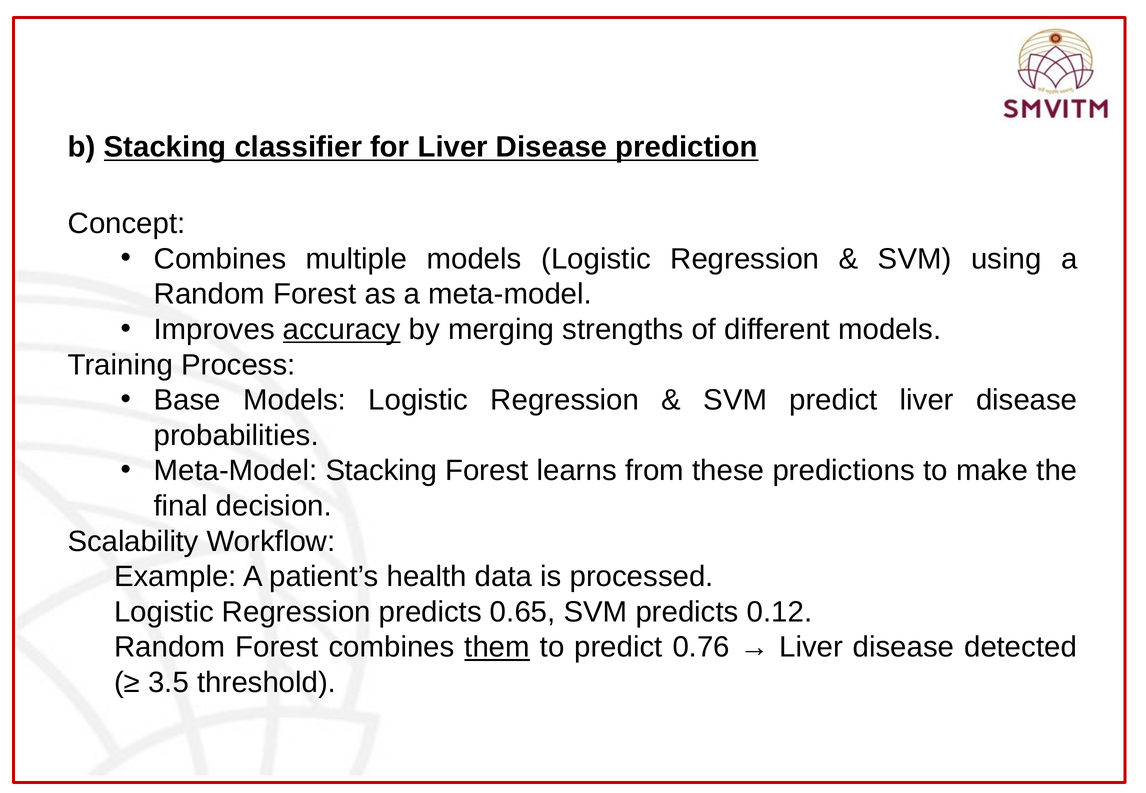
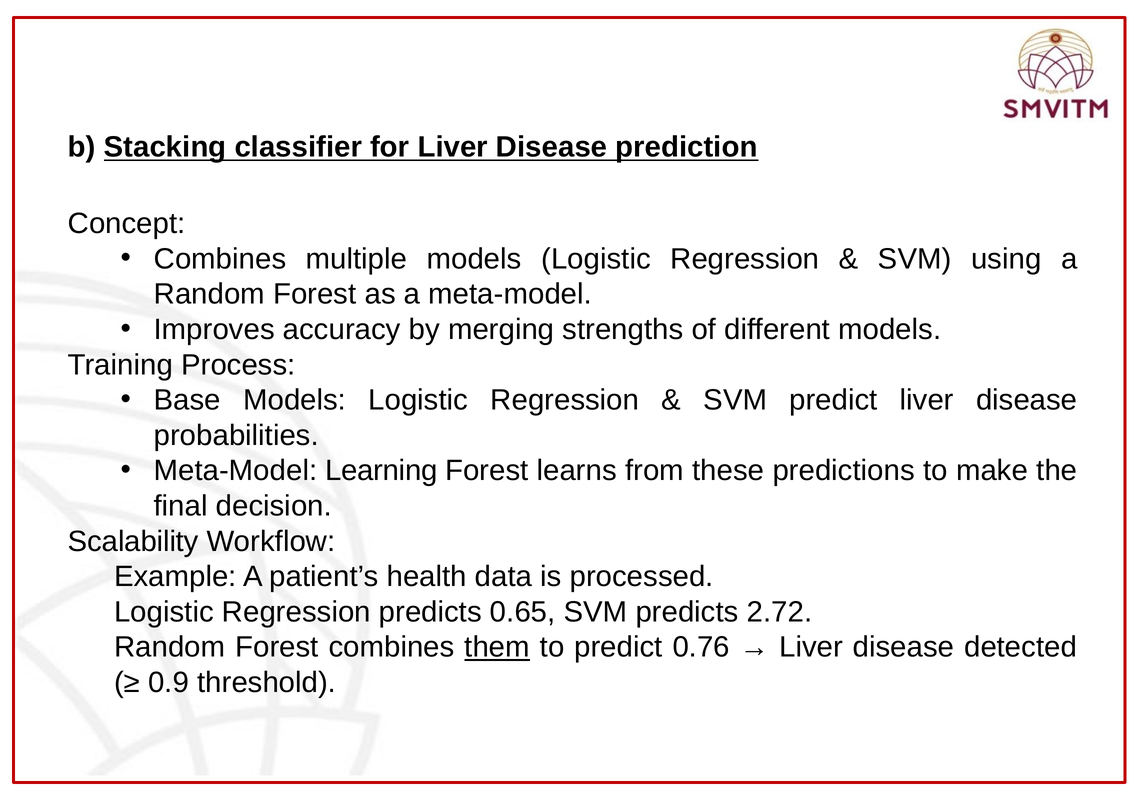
accuracy underline: present -> none
Meta-Model Stacking: Stacking -> Learning
0.12: 0.12 -> 2.72
3.5: 3.5 -> 0.9
